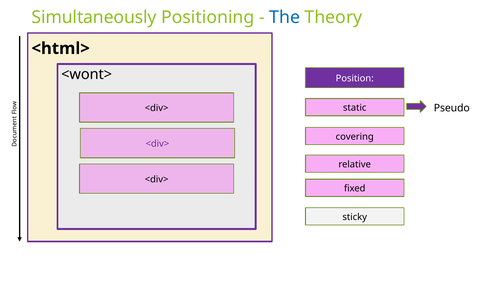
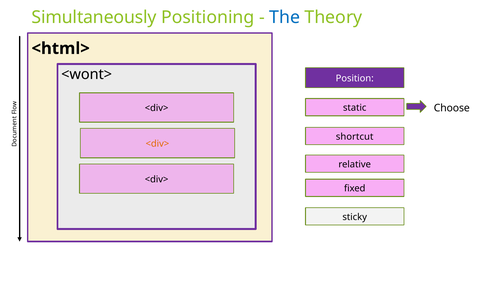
Pseudo: Pseudo -> Choose
covering: covering -> shortcut
<div> at (157, 144) colour: purple -> orange
